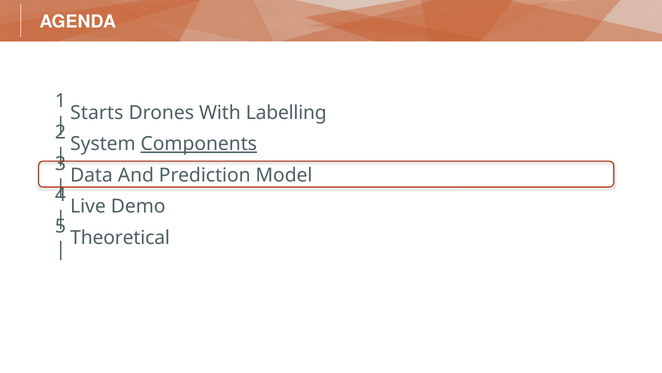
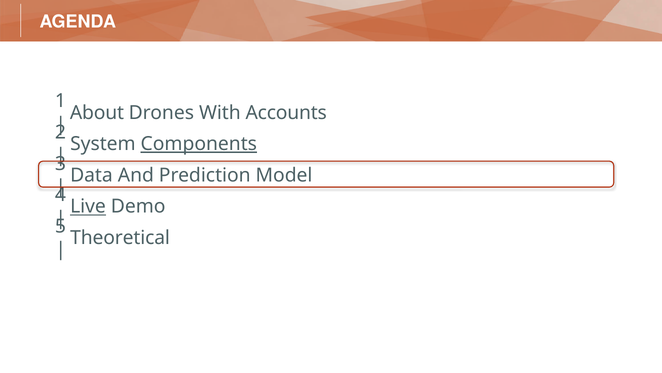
Starts: Starts -> About
Labelling: Labelling -> Accounts
Live underline: none -> present
